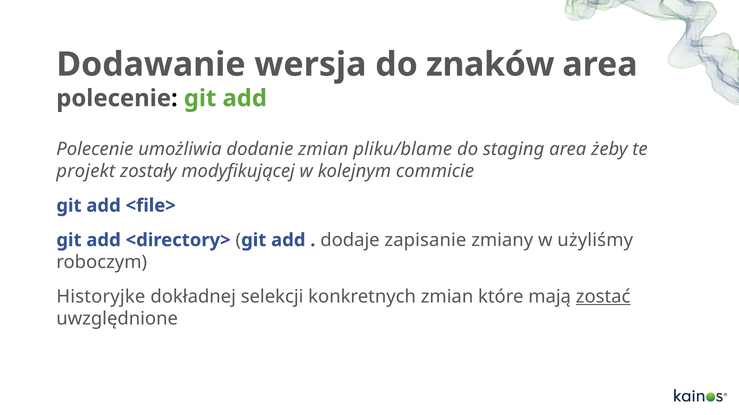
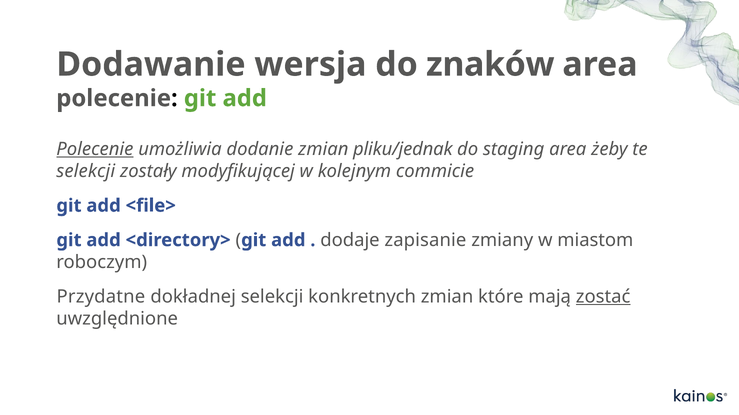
Polecenie at (95, 149) underline: none -> present
pliku/blame: pliku/blame -> pliku/jednak
projekt at (86, 171): projekt -> selekcji
użyliśmy: użyliśmy -> miastom
Historyjke: Historyjke -> Przydatne
